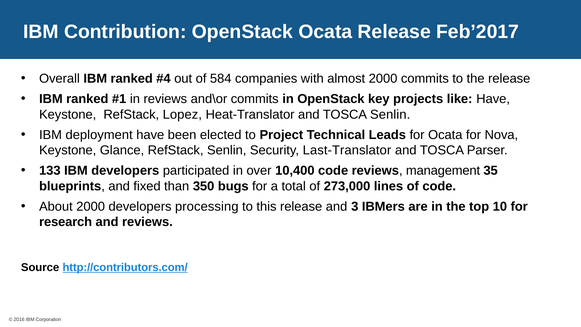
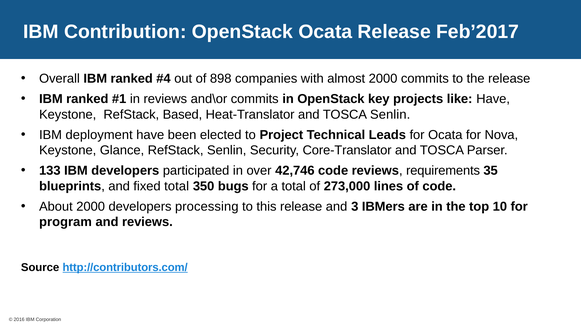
584: 584 -> 898
Lopez: Lopez -> Based
Last-Translator: Last-Translator -> Core-Translator
10,400: 10,400 -> 42,746
management: management -> requirements
fixed than: than -> total
research: research -> program
